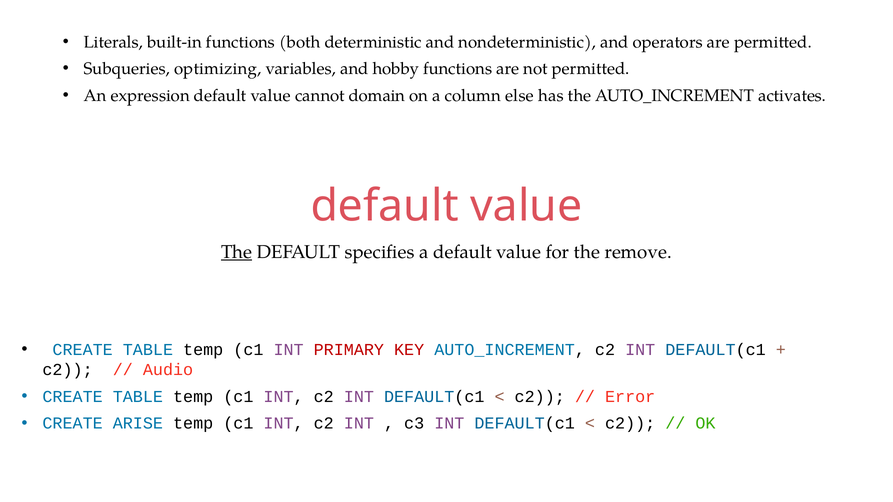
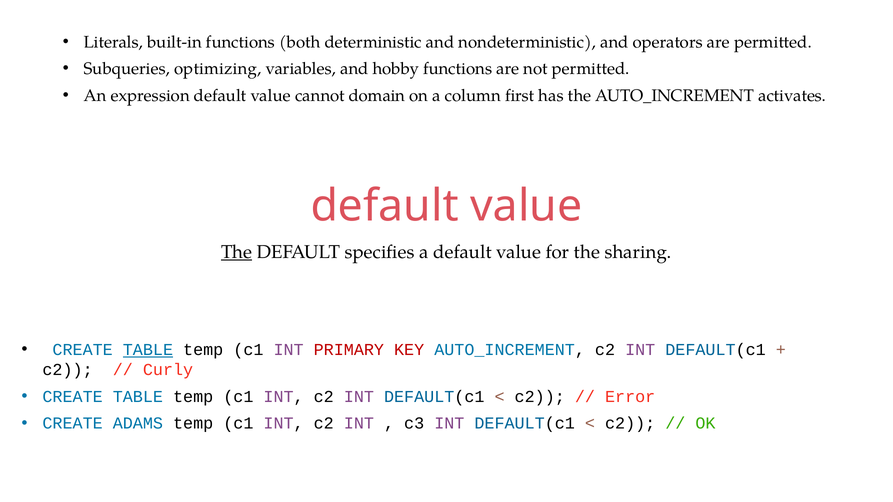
else: else -> first
remove: remove -> sharing
TABLE at (148, 350) underline: none -> present
Audio: Audio -> Curly
ARISE: ARISE -> ADAMS
